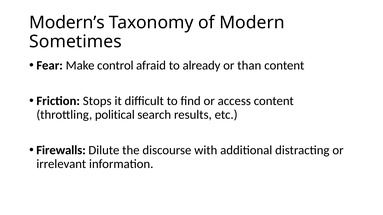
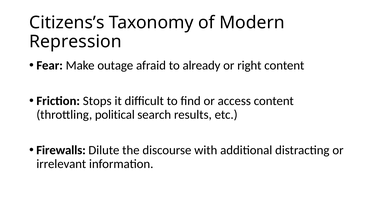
Modern’s: Modern’s -> Citizens’s
Sometimes: Sometimes -> Repression
control: control -> outage
than: than -> right
